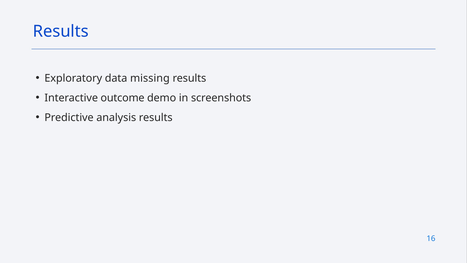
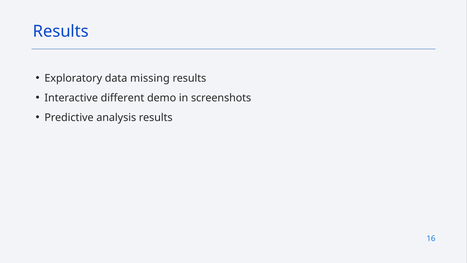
outcome: outcome -> different
